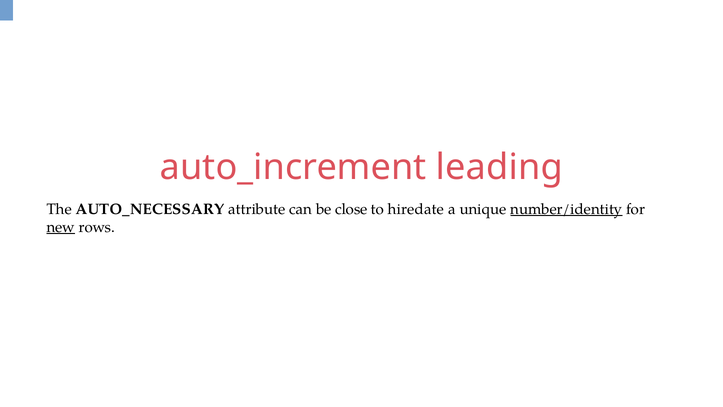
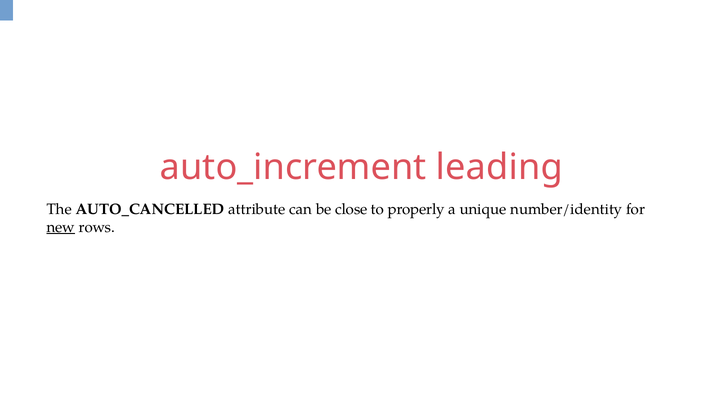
AUTO_NECESSARY: AUTO_NECESSARY -> AUTO_CANCELLED
hiredate: hiredate -> properly
number/identity underline: present -> none
